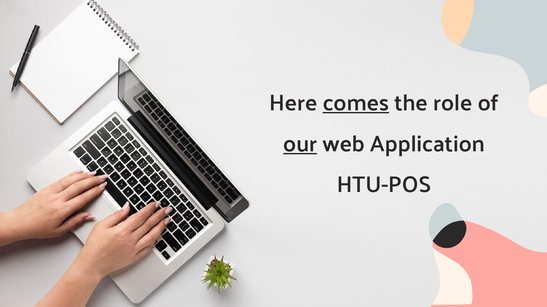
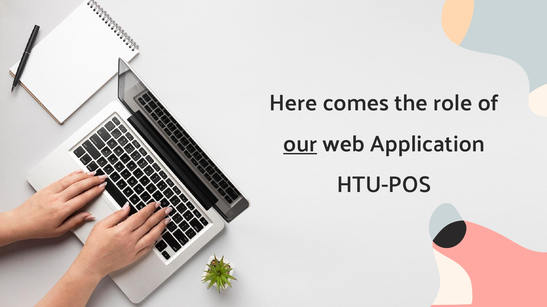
comes underline: present -> none
